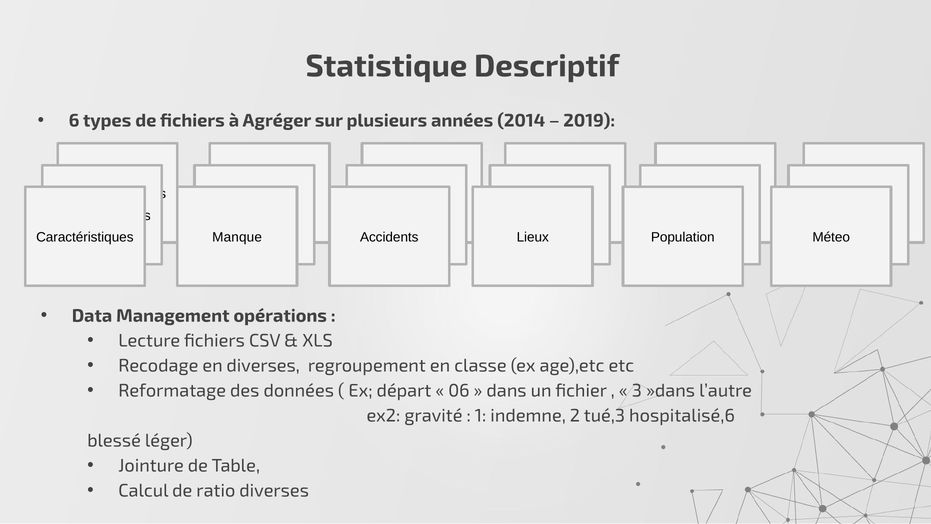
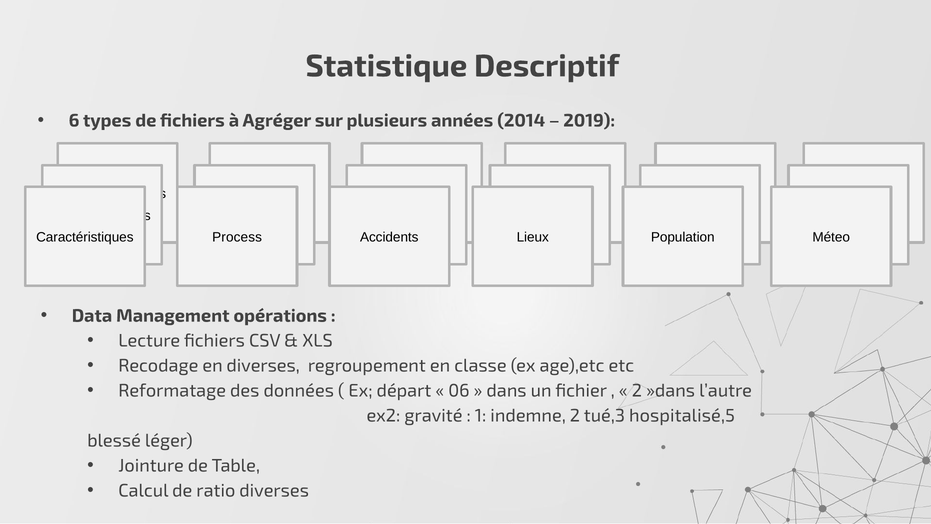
Manque: Manque -> Process
3 at (637, 390): 3 -> 2
hospitalisé,6: hospitalisé,6 -> hospitalisé,5
